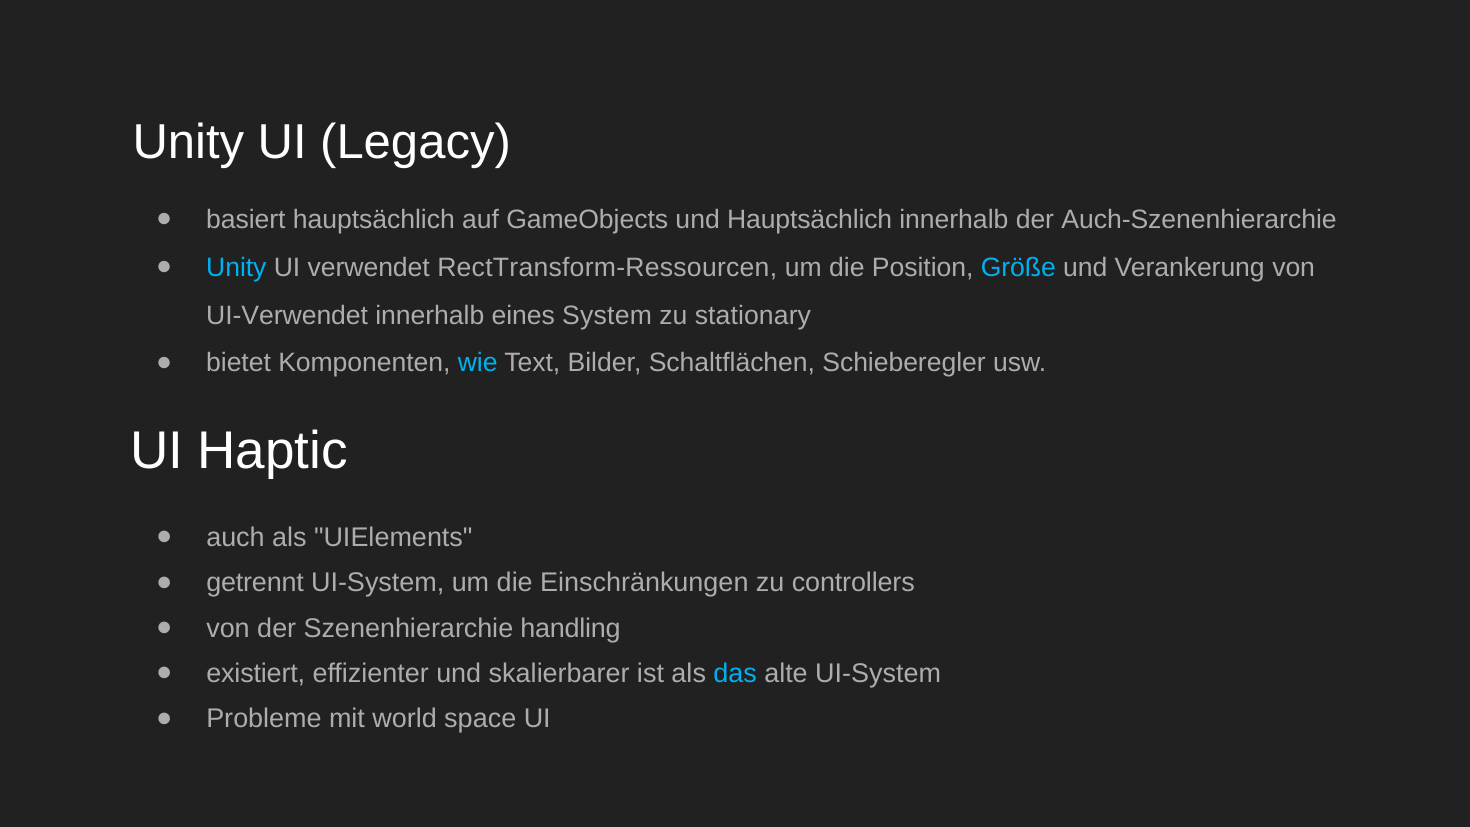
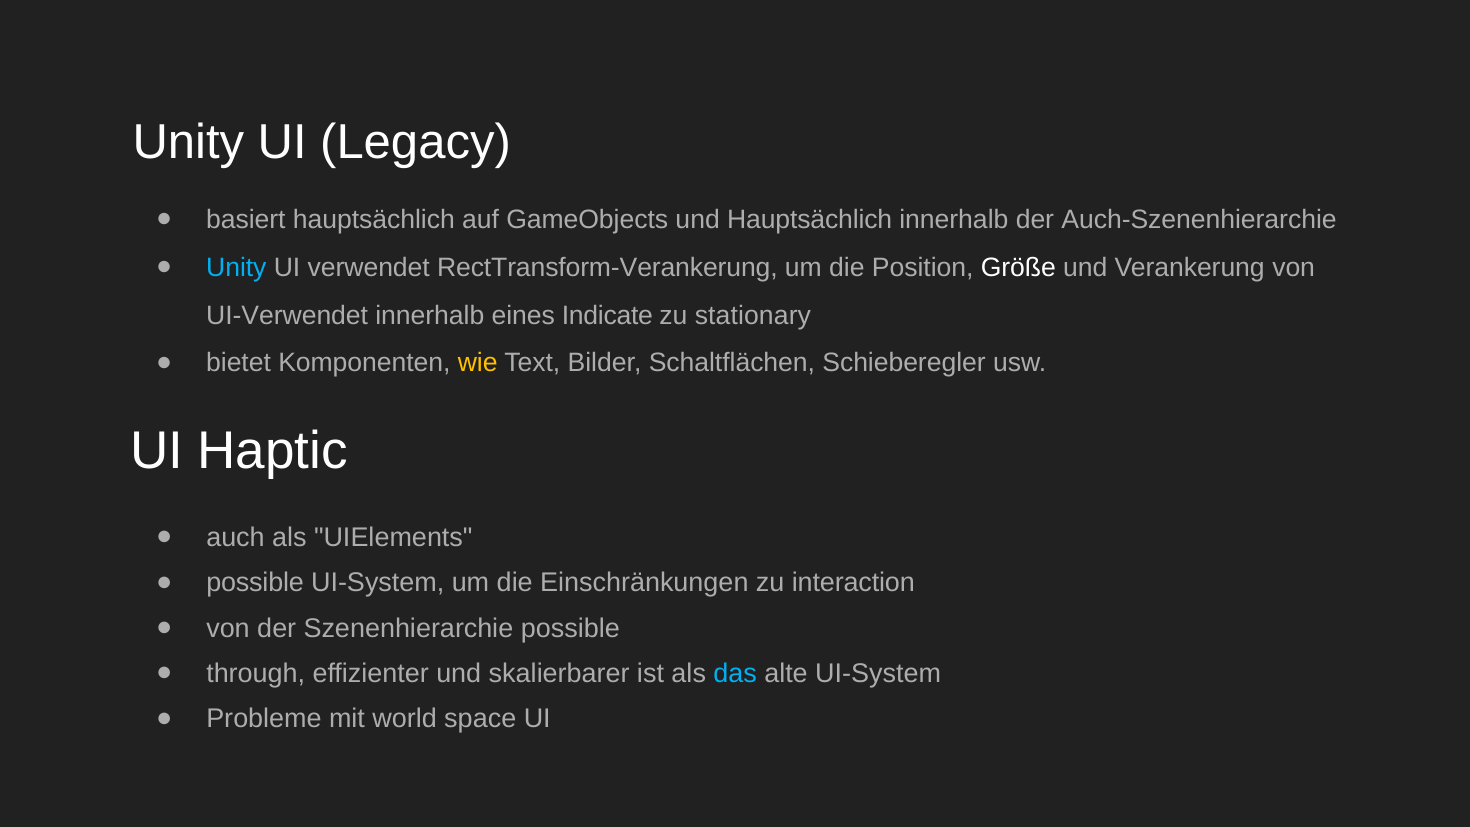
RectTransform-Ressourcen: RectTransform-Ressourcen -> RectTransform-Verankerung
Größe colour: light blue -> white
System: System -> Indicate
wie colour: light blue -> yellow
getrennt at (255, 583): getrennt -> possible
controllers: controllers -> interaction
Szenenhierarchie handling: handling -> possible
existiert: existiert -> through
